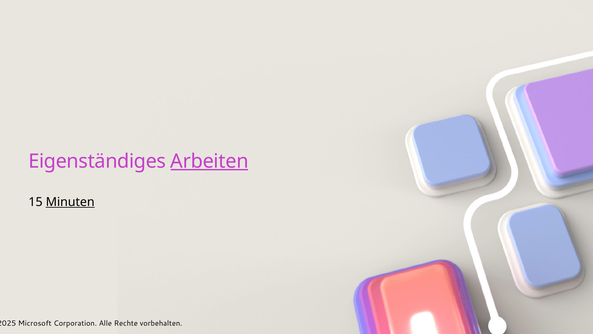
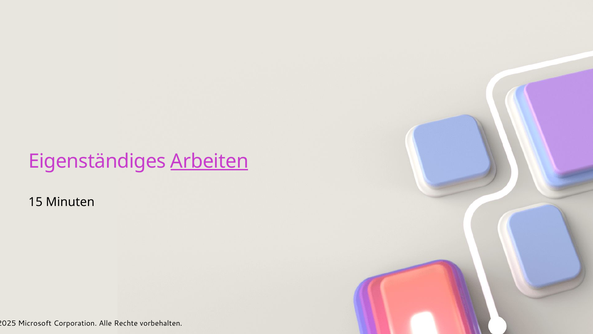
Minuten underline: present -> none
